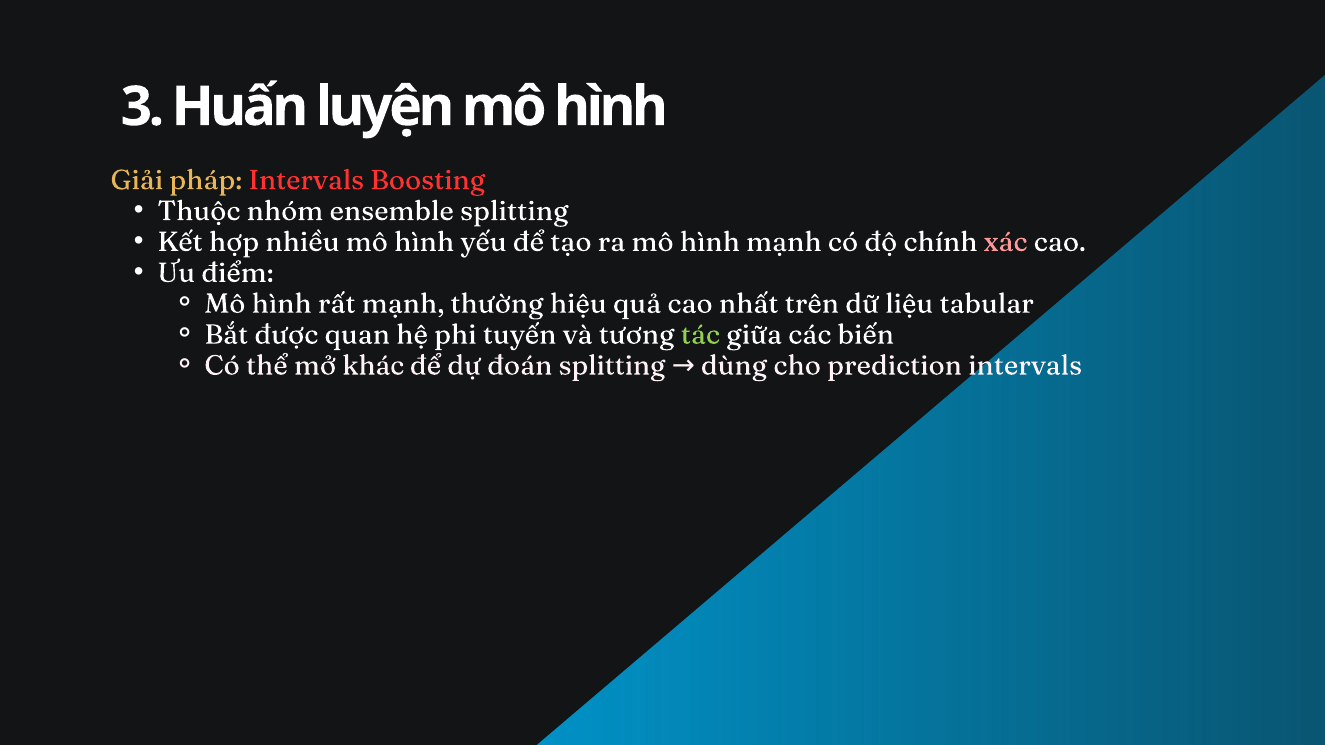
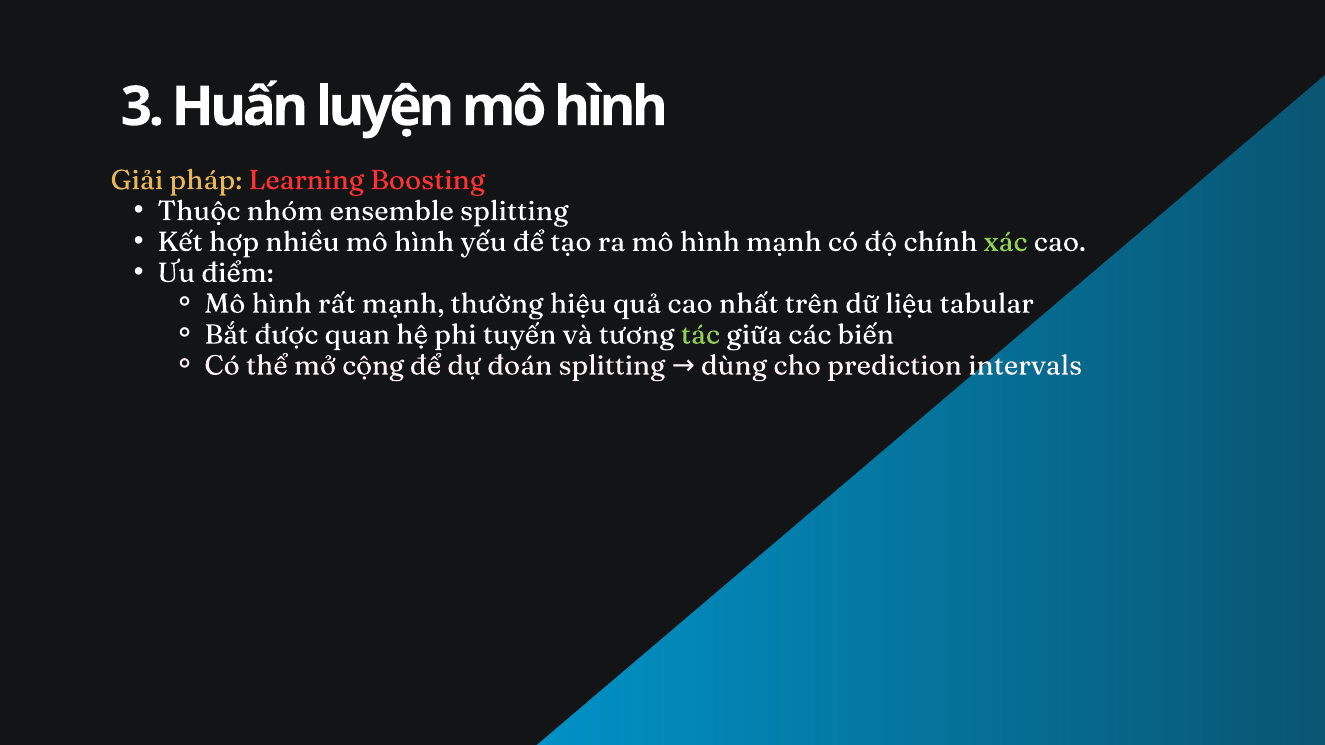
pháp Intervals: Intervals -> Learning
xác colour: pink -> light green
khác: khác -> cộng
